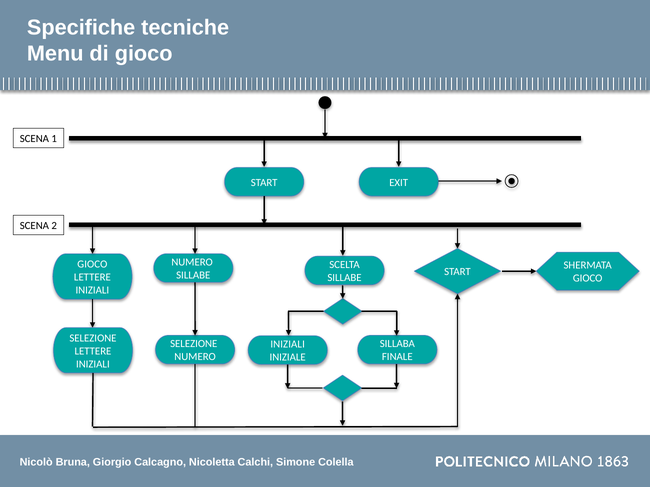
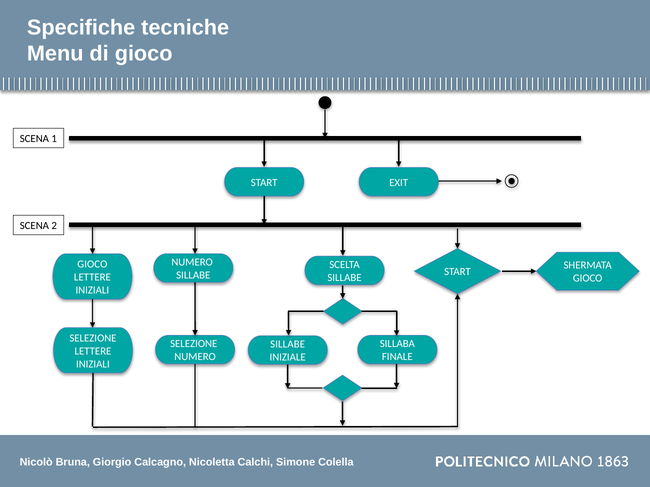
INIZIALI at (288, 345): INIZIALI -> SILLABE
